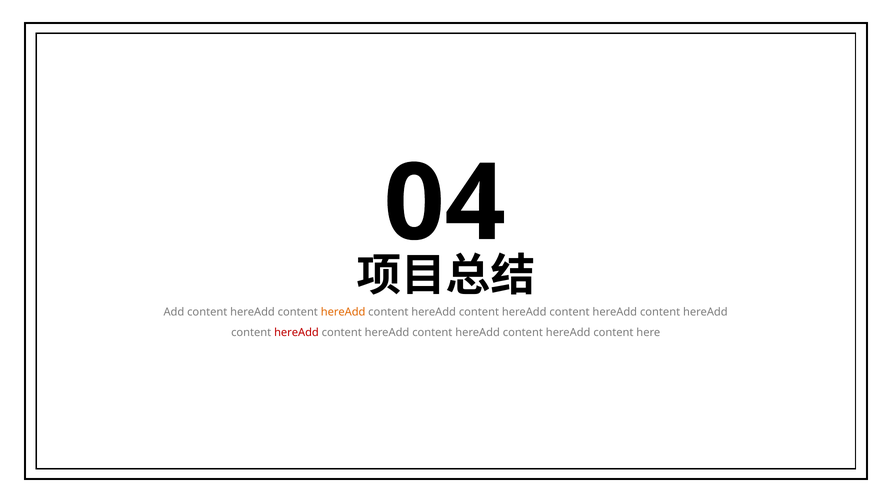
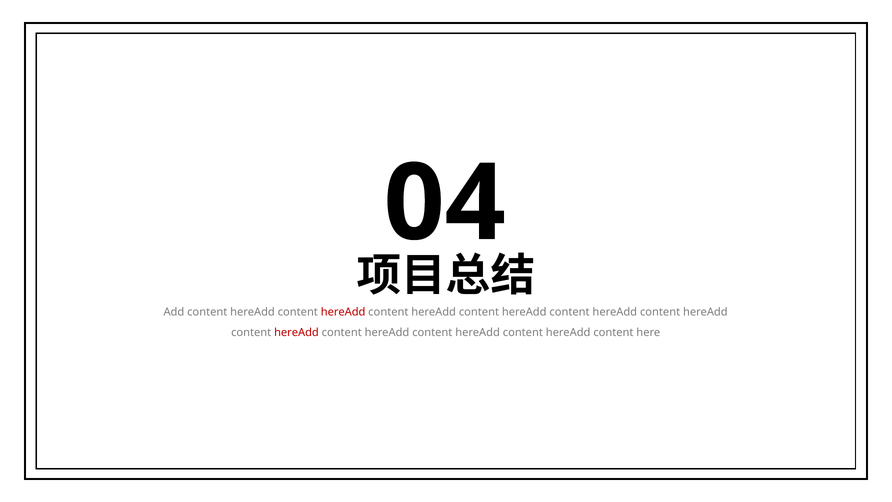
hereAdd at (343, 312) colour: orange -> red
